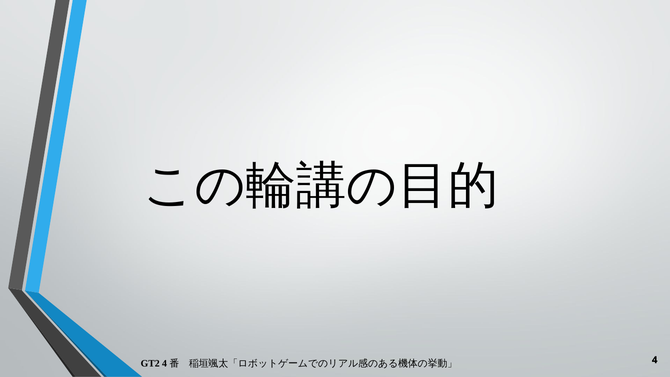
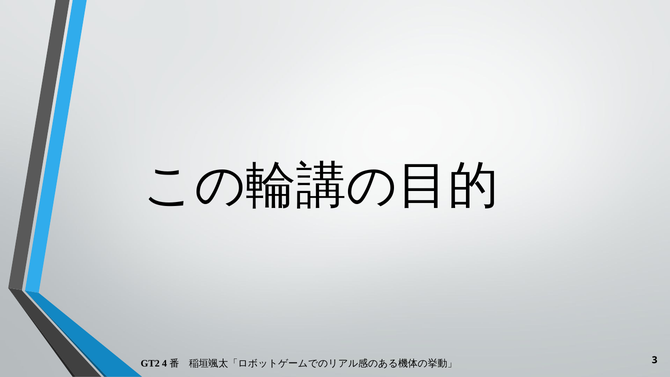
4 at (655, 360): 4 -> 3
